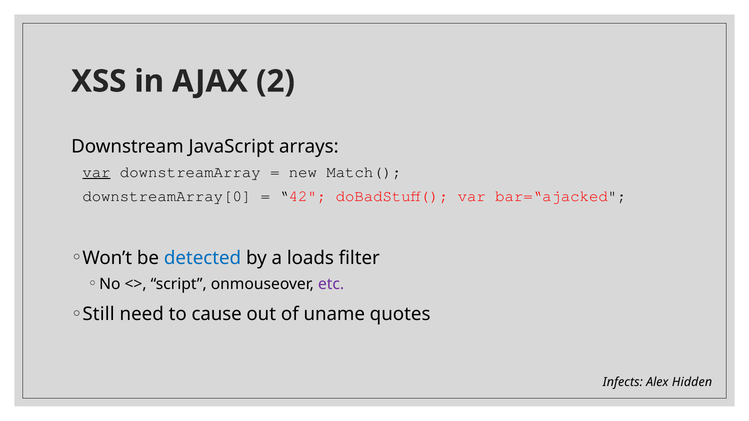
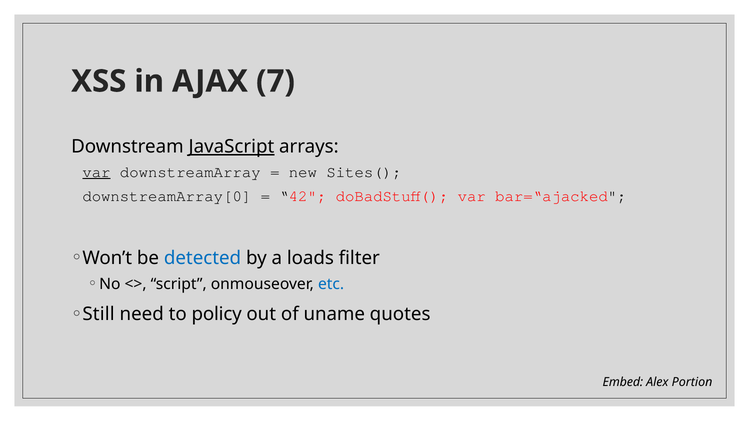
2: 2 -> 7
JavaScript underline: none -> present
Match(: Match( -> Sites(
etc colour: purple -> blue
cause: cause -> policy
Infects: Infects -> Embed
Hidden: Hidden -> Portion
